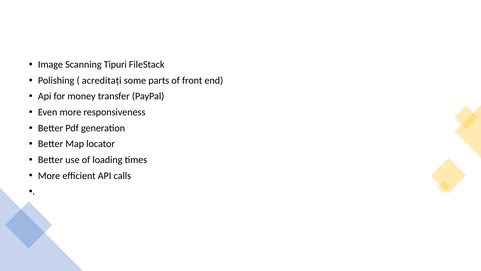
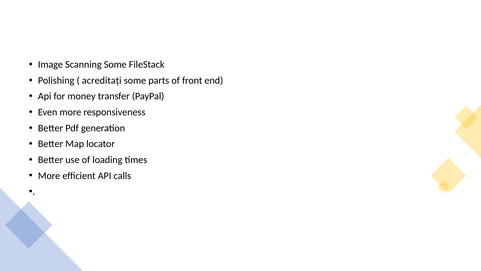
Scanning Tipuri: Tipuri -> Some
